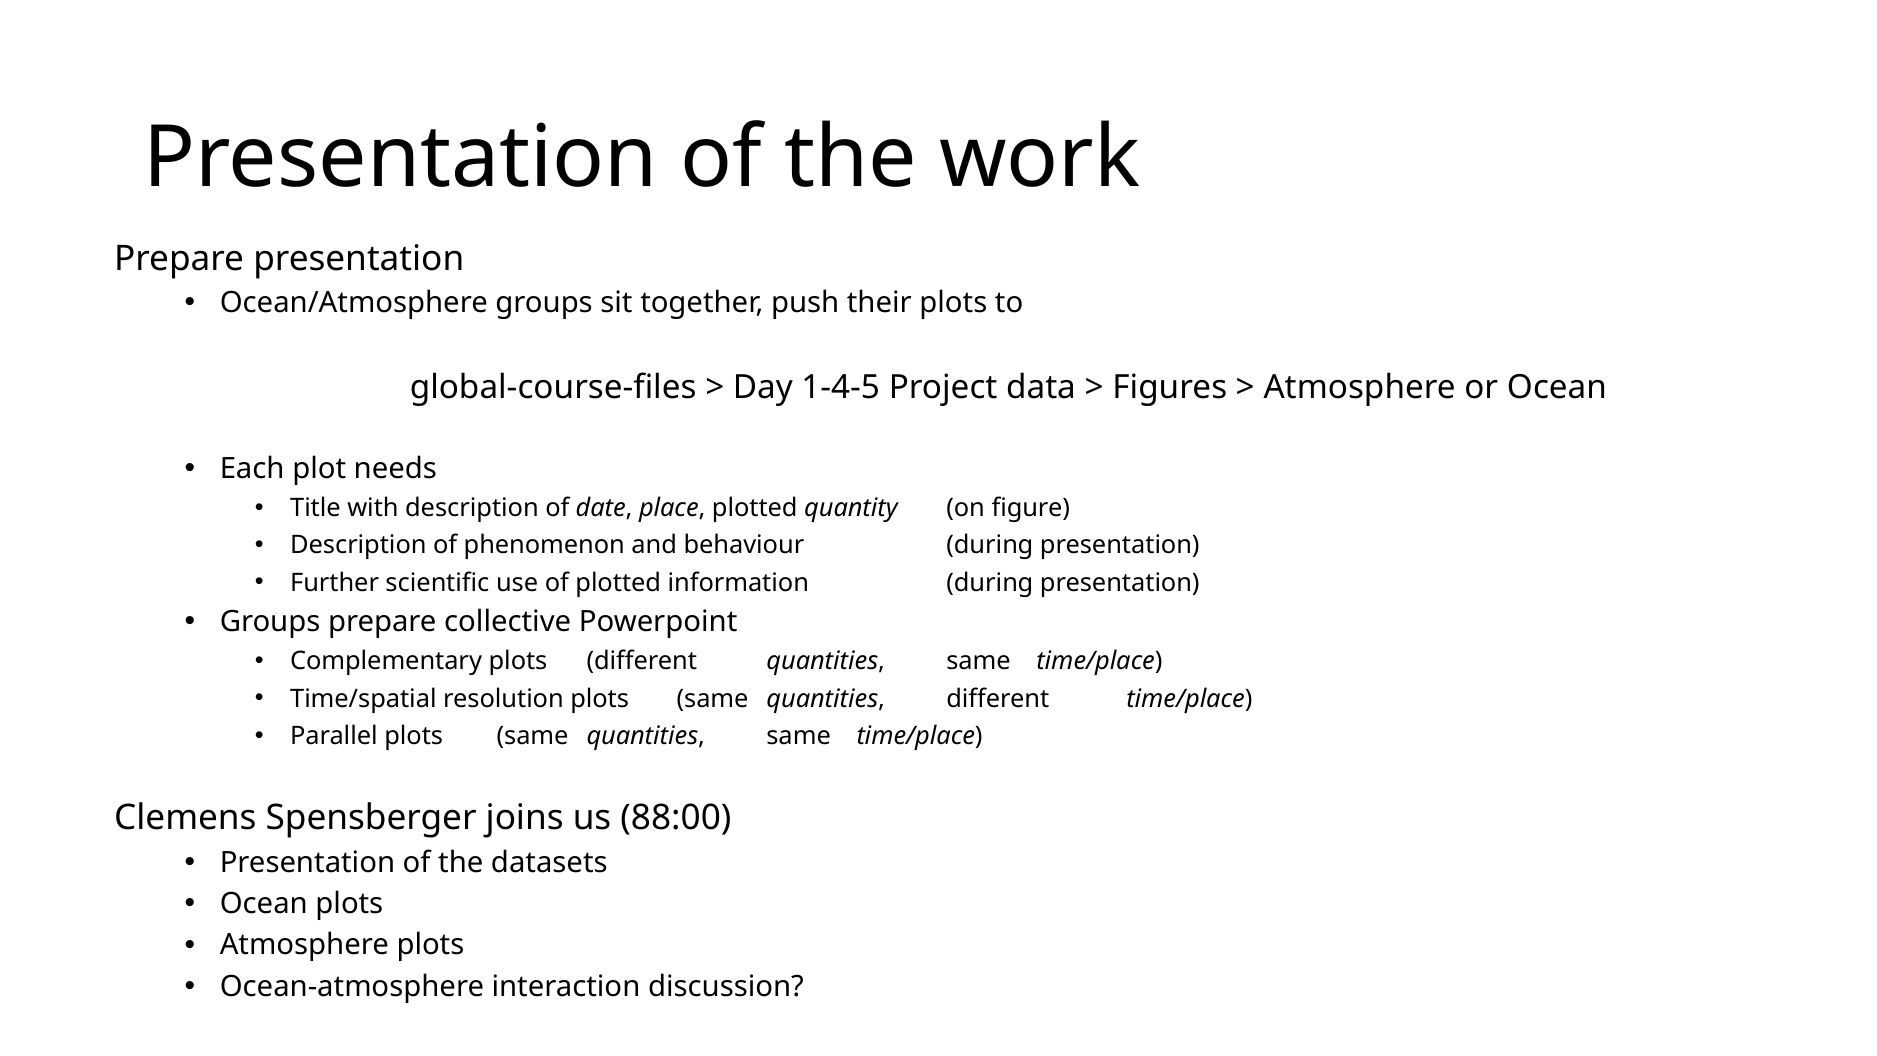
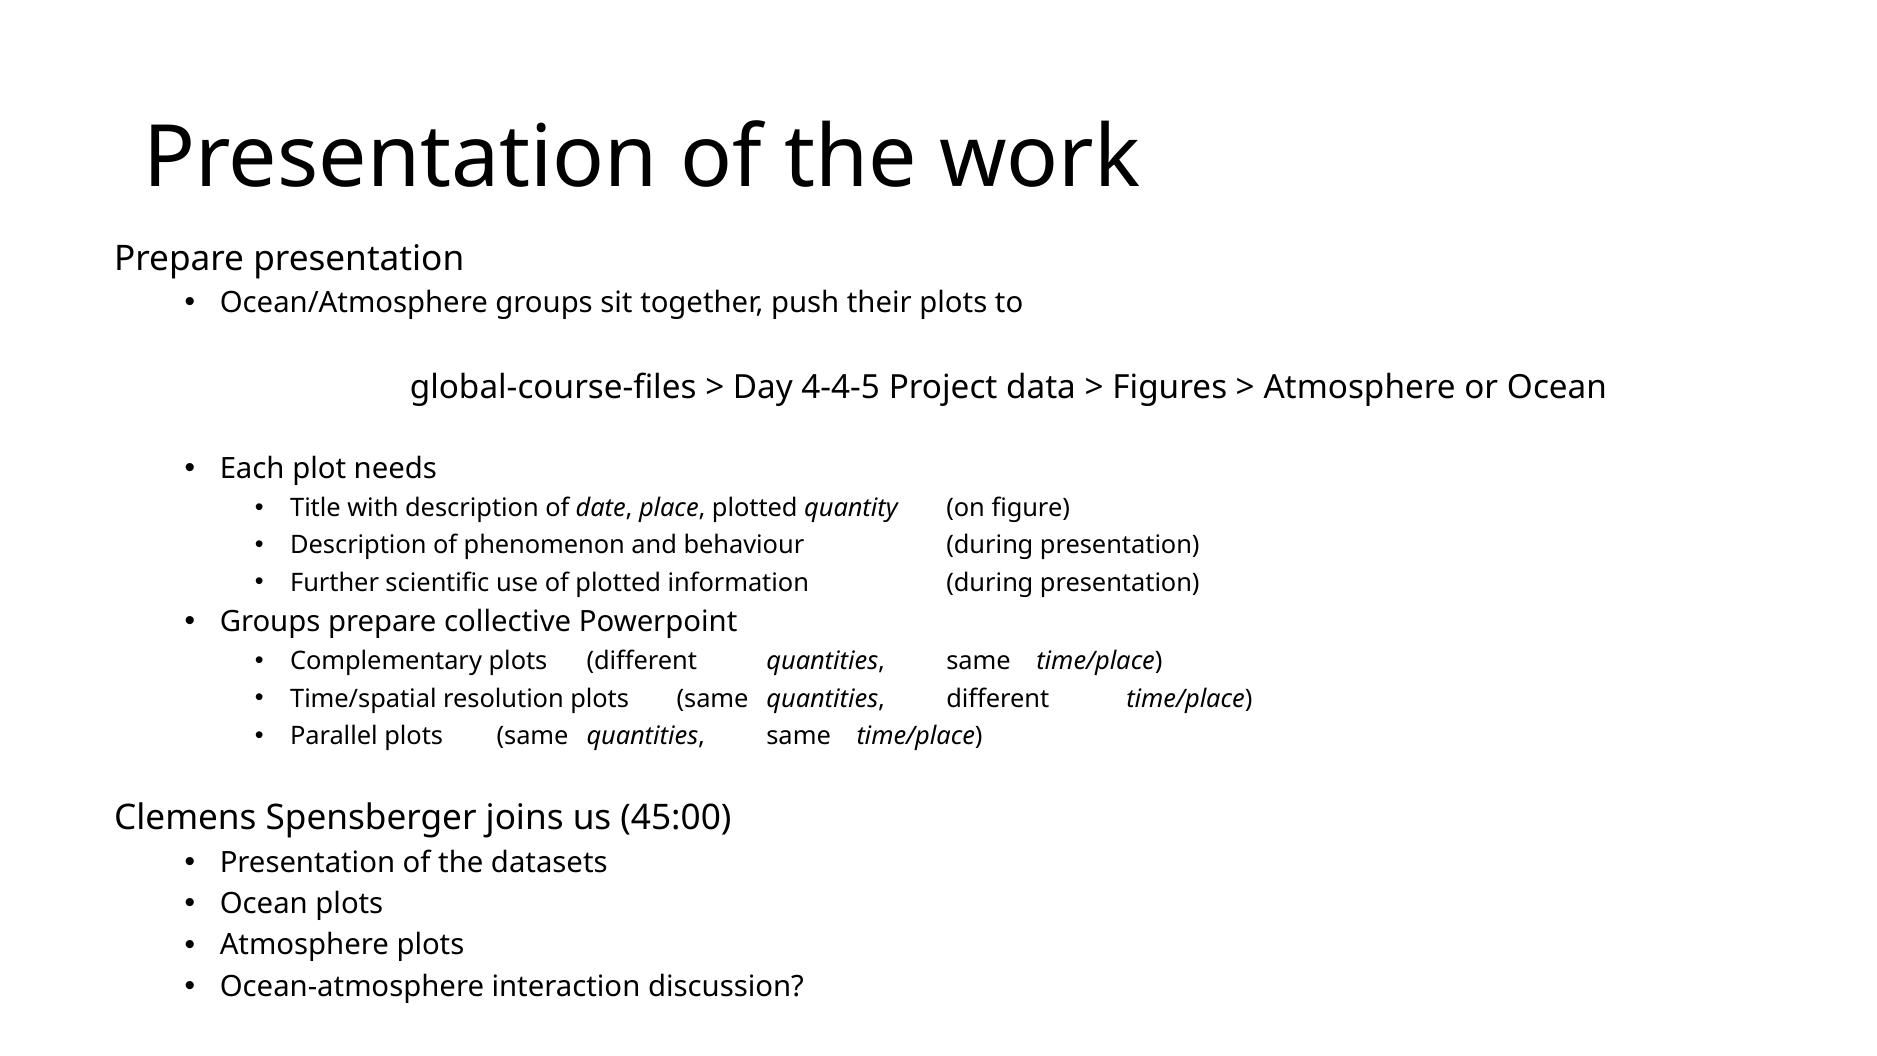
1-4-5: 1-4-5 -> 4-4-5
88:00: 88:00 -> 45:00
